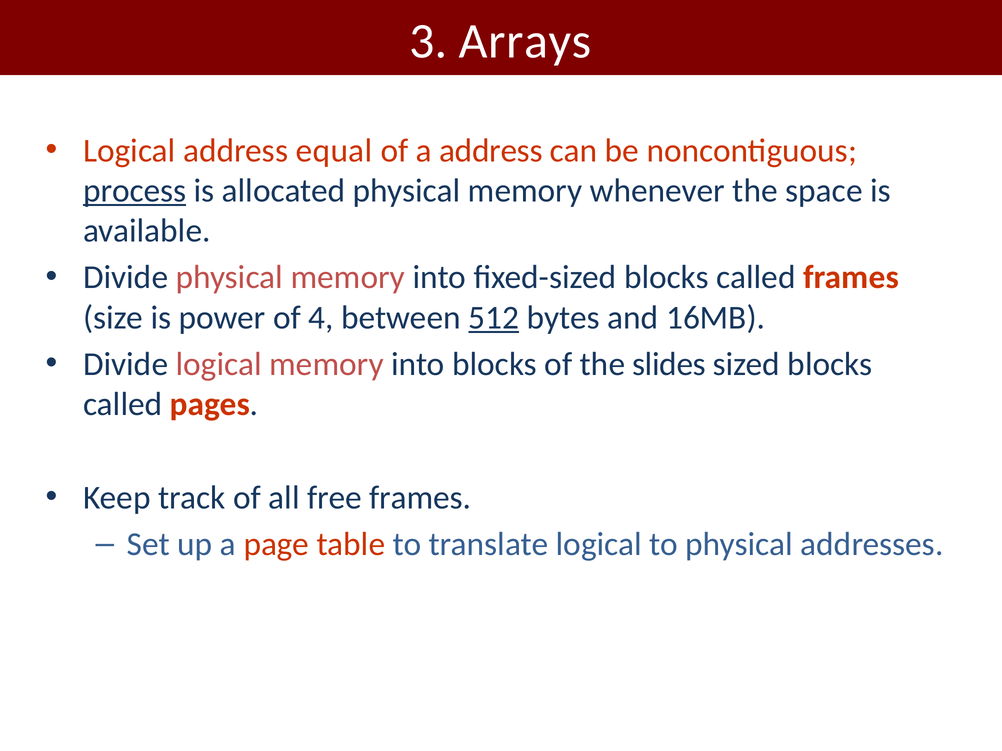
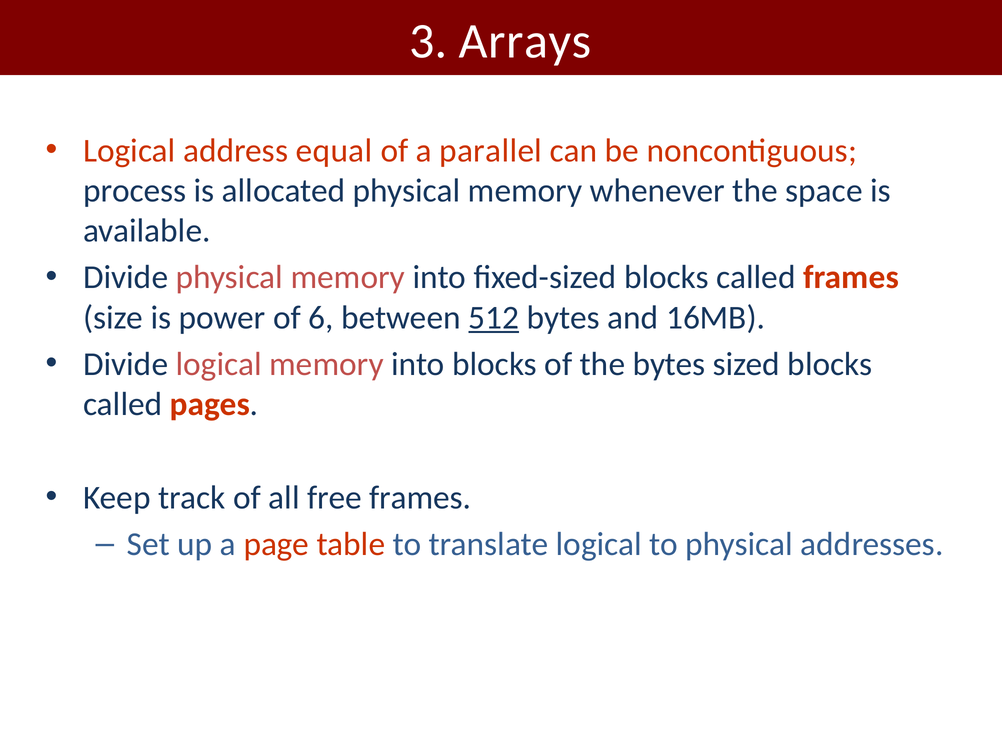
a address: address -> parallel
process underline: present -> none
4: 4 -> 6
the slides: slides -> bytes
